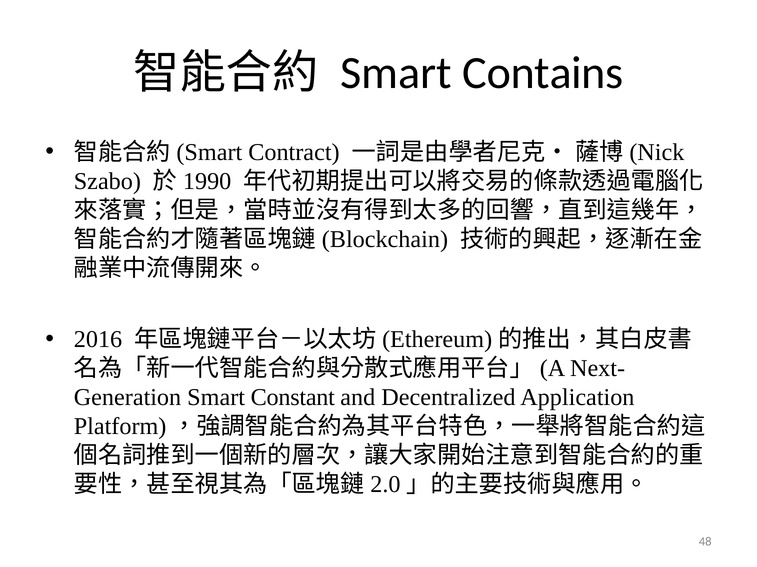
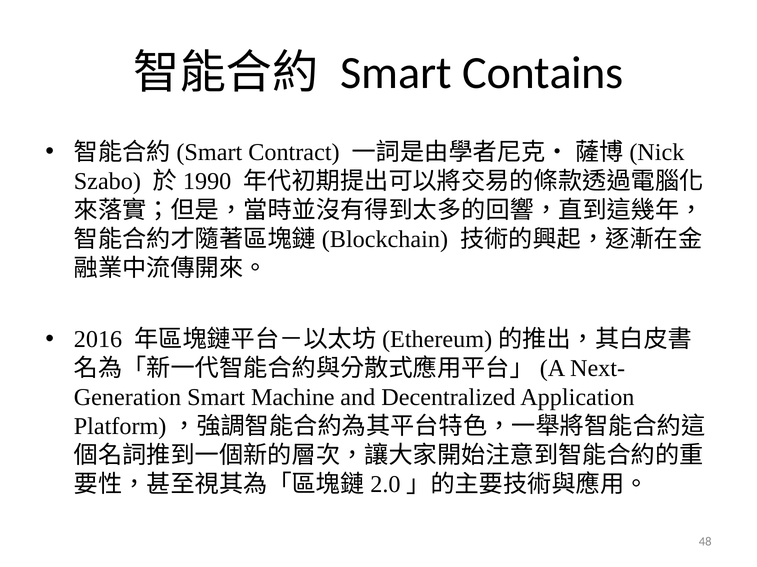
Constant: Constant -> Machine
